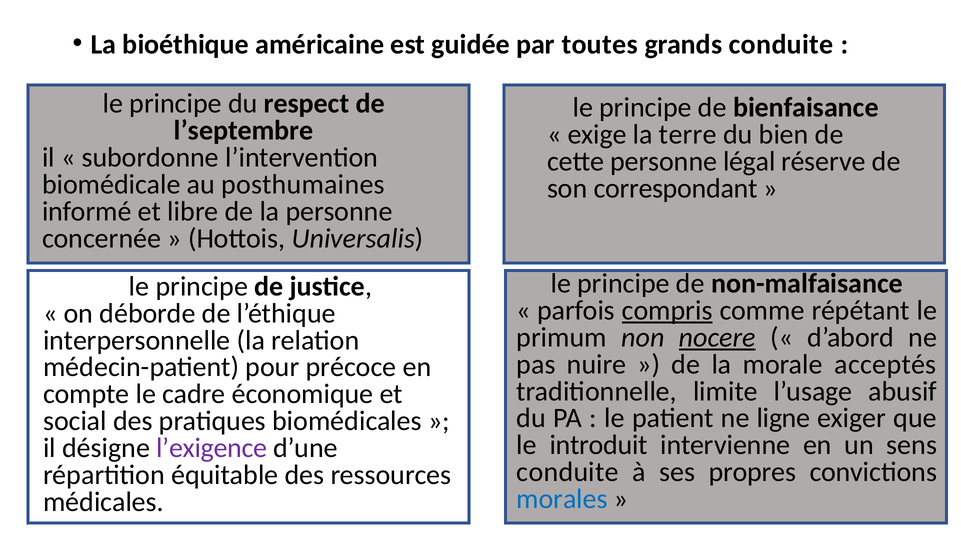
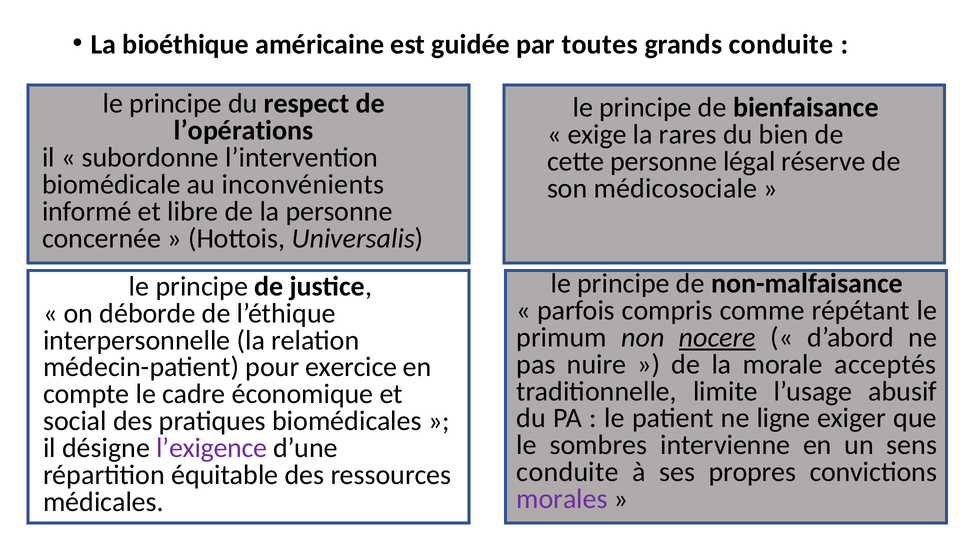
l’septembre: l’septembre -> l’opérations
terre: terre -> rares
posthumaines: posthumaines -> inconvénients
correspondant: correspondant -> médicosociale
compris underline: present -> none
précoce: précoce -> exercice
introduit: introduit -> sombres
morales colour: blue -> purple
